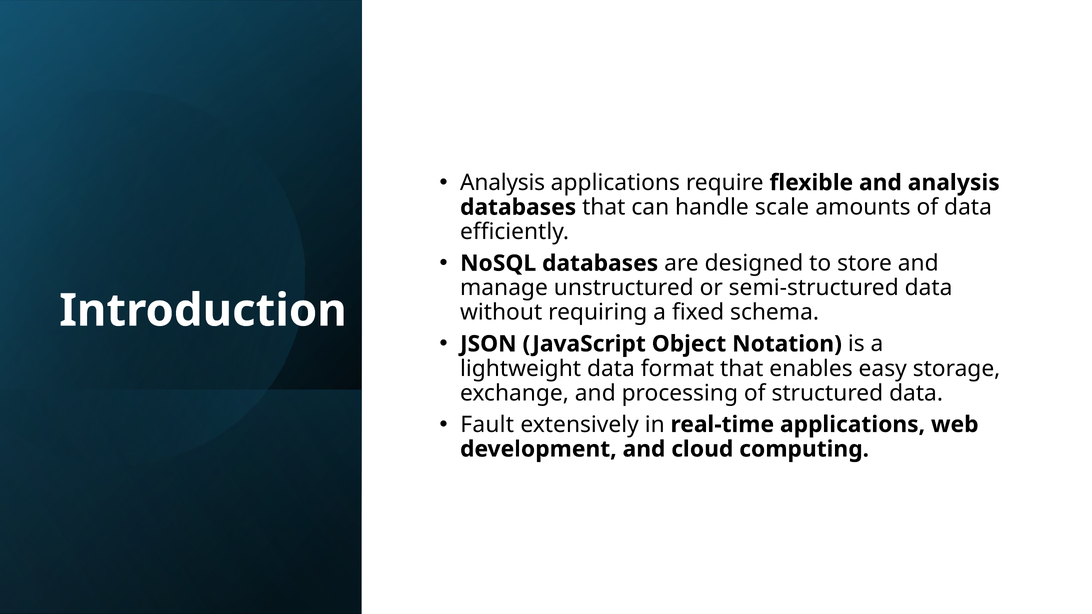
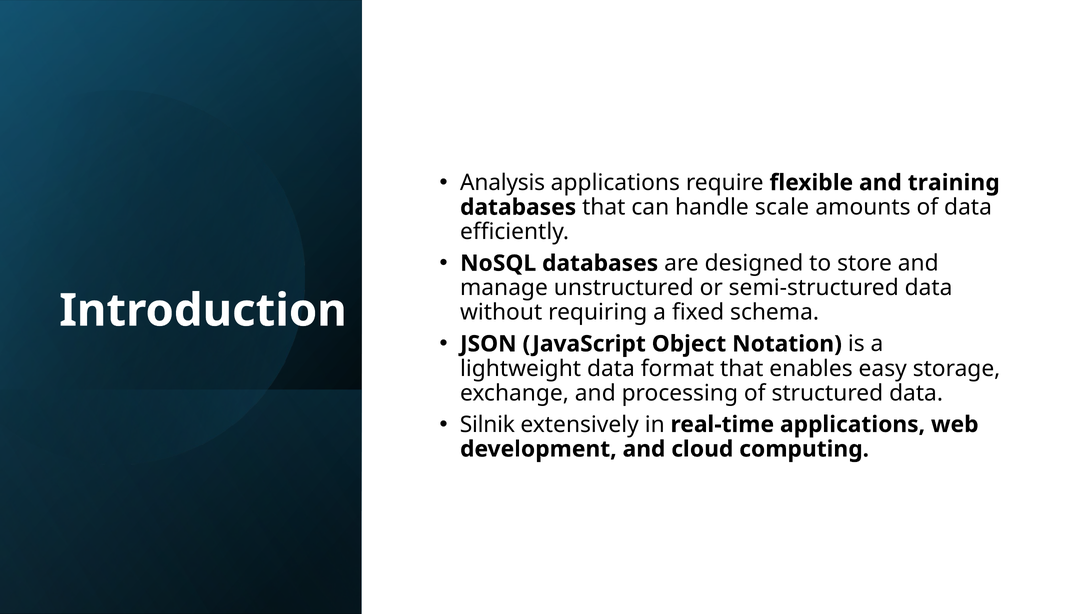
and analysis: analysis -> training
Fault: Fault -> Silnik
